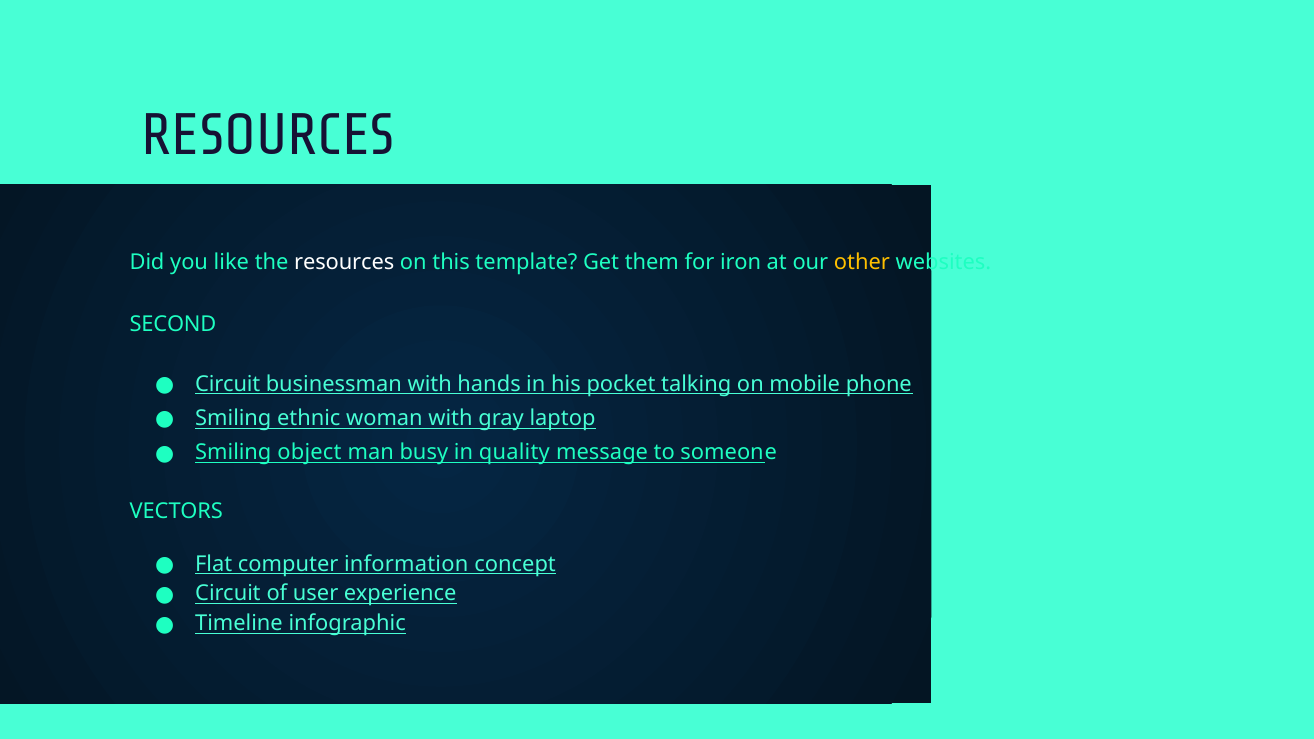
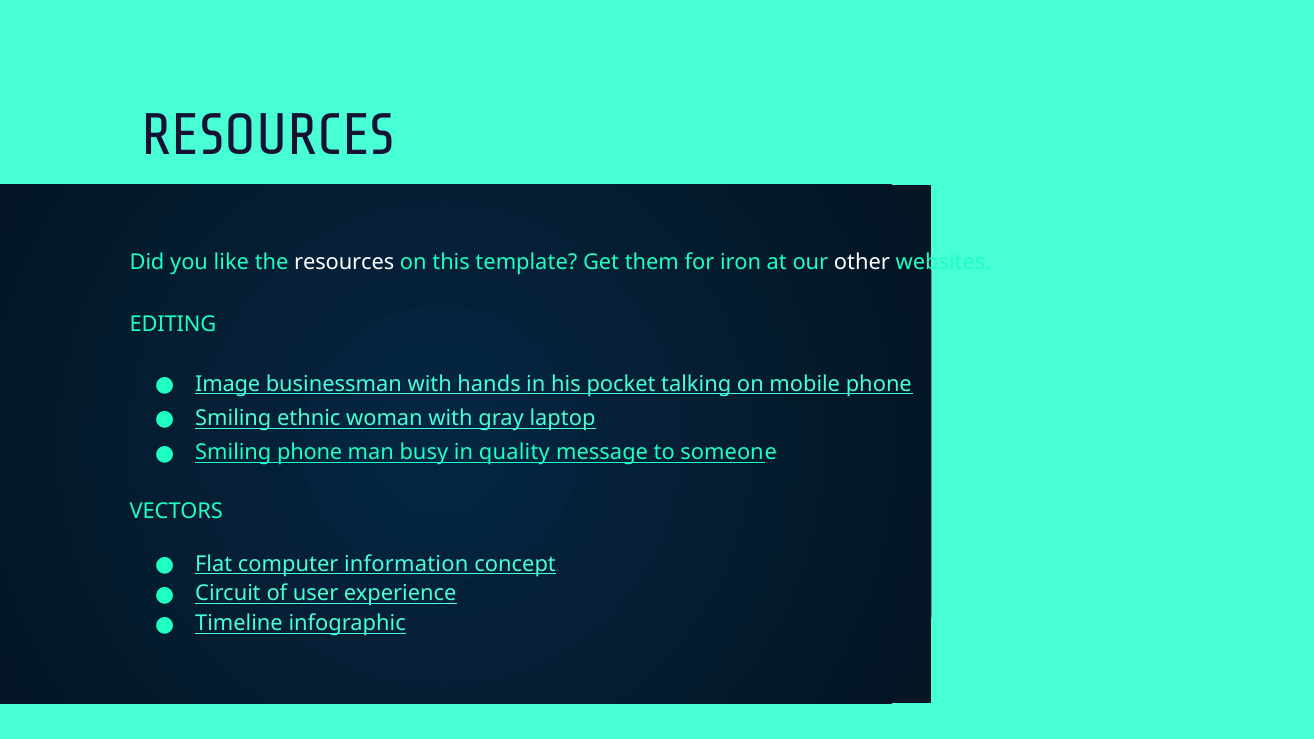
other colour: yellow -> white
SECOND: SECOND -> EDITING
Circuit at (228, 384): Circuit -> Image
Smiling object: object -> phone
